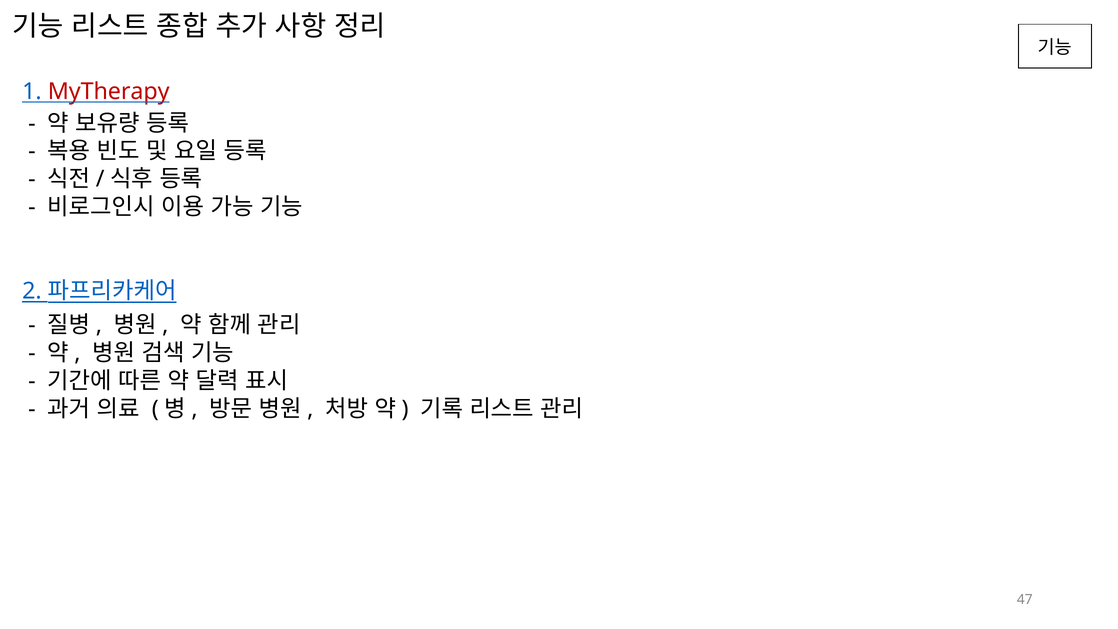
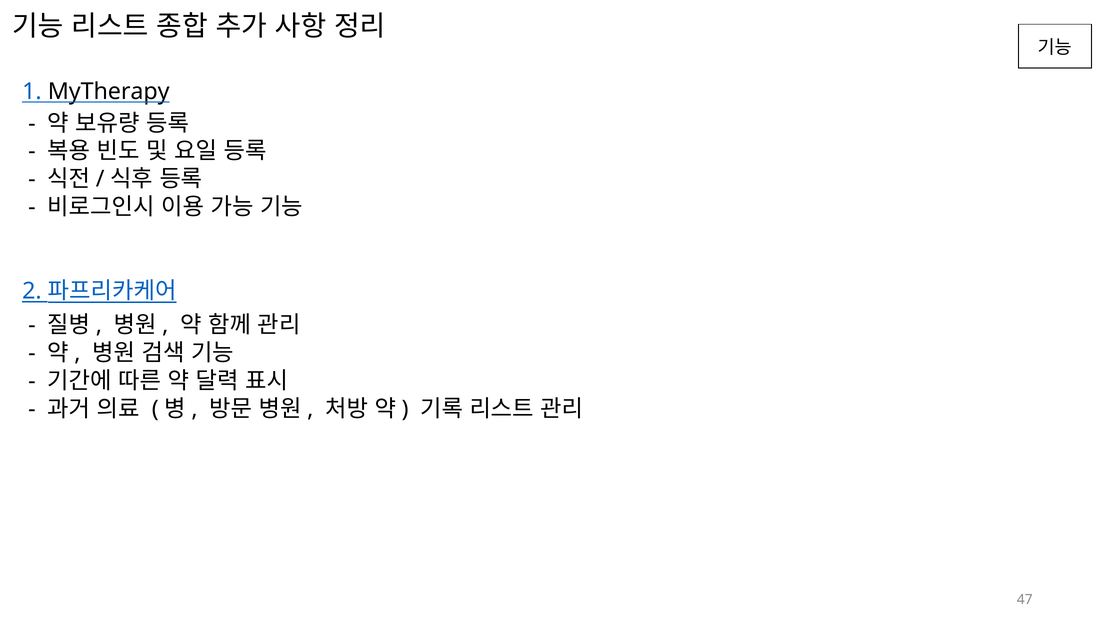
MyTherapy colour: red -> black
